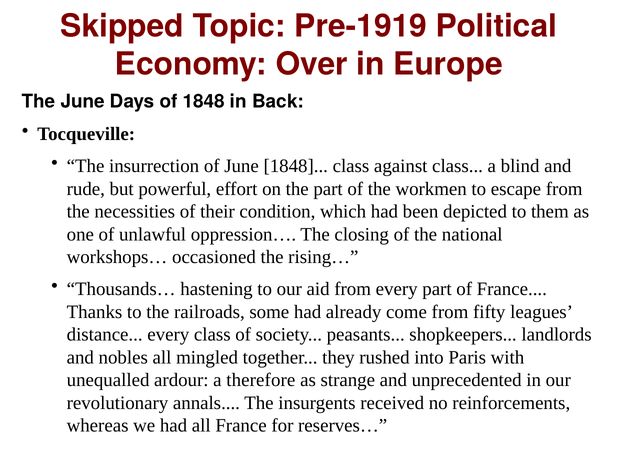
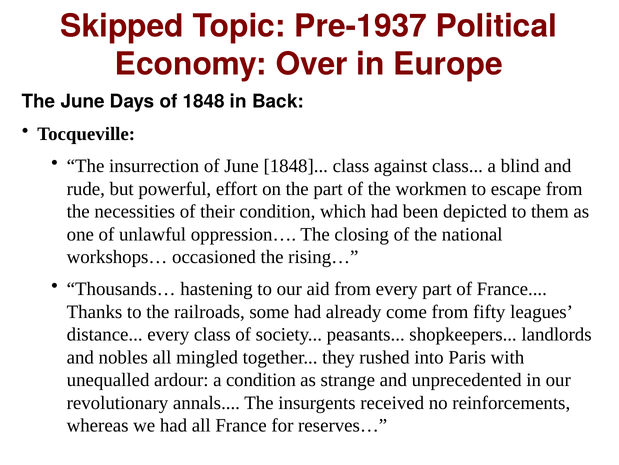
Pre-1919: Pre-1919 -> Pre-1937
a therefore: therefore -> condition
